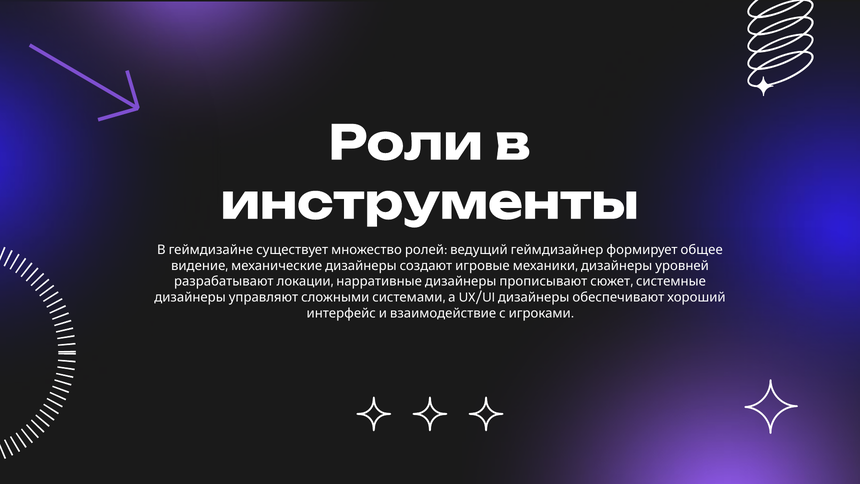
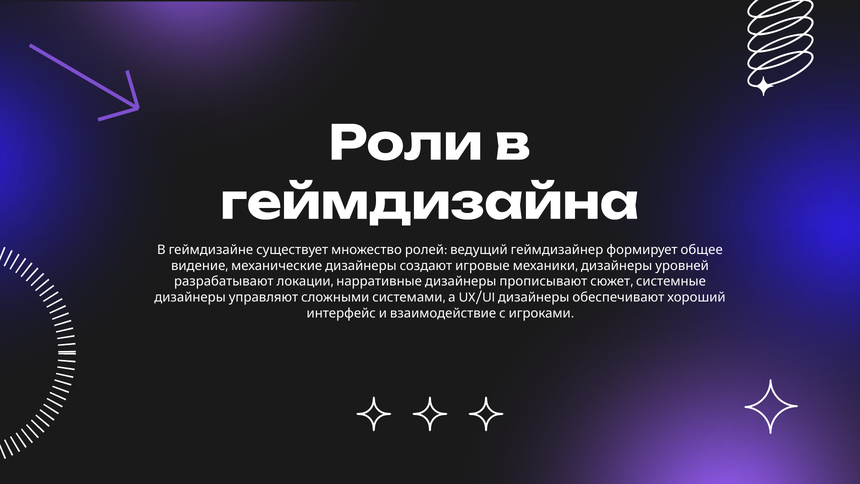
инструменты: инструменты -> геймдизайна
